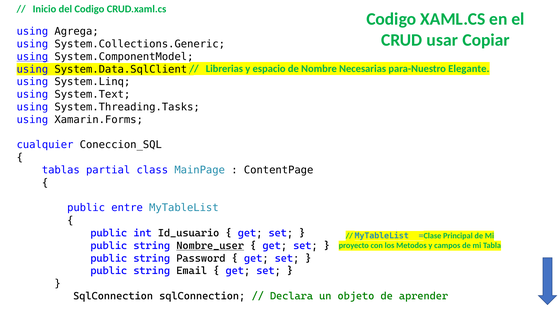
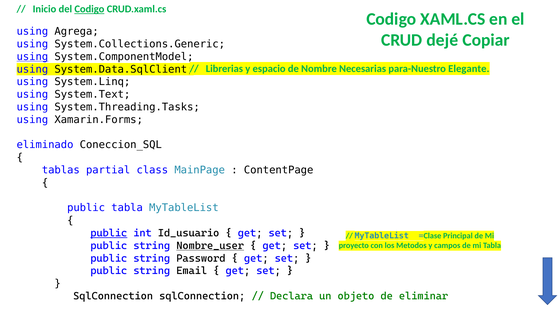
Codigo at (89, 9) underline: none -> present
usar: usar -> dejé
cualquier: cualquier -> eliminado
public entre: entre -> tabla
public at (109, 233) underline: none -> present
aprender: aprender -> eliminar
